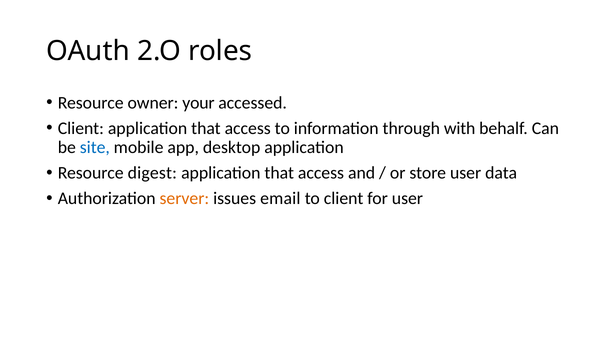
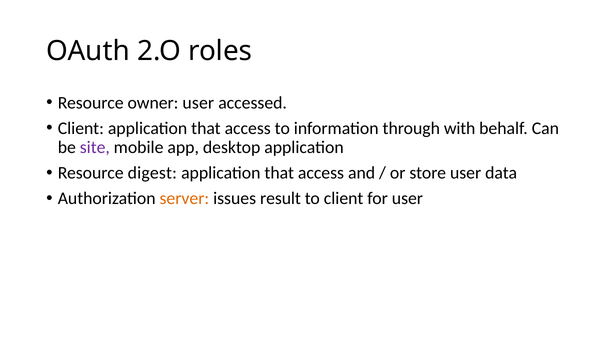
owner your: your -> user
site colour: blue -> purple
email: email -> result
